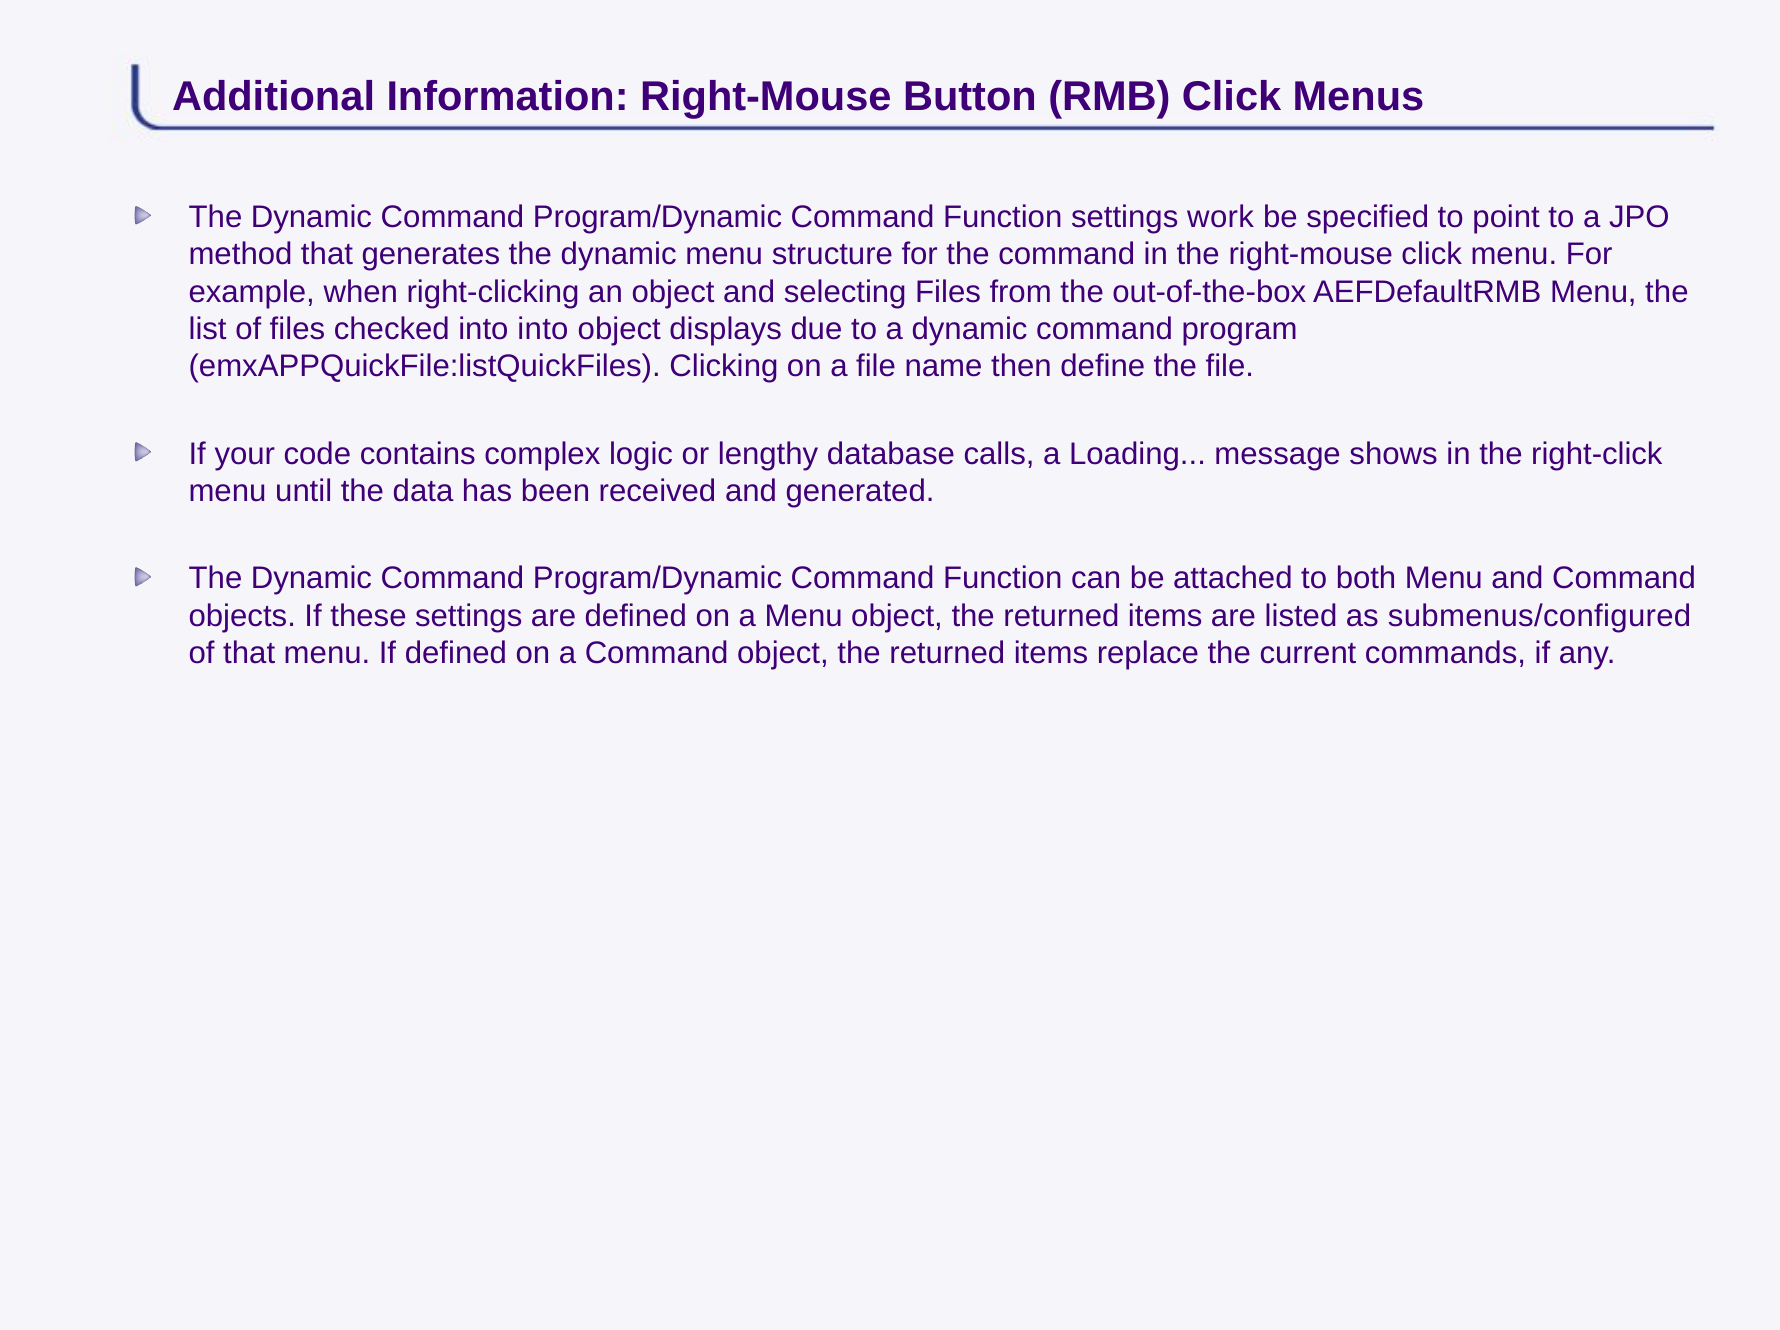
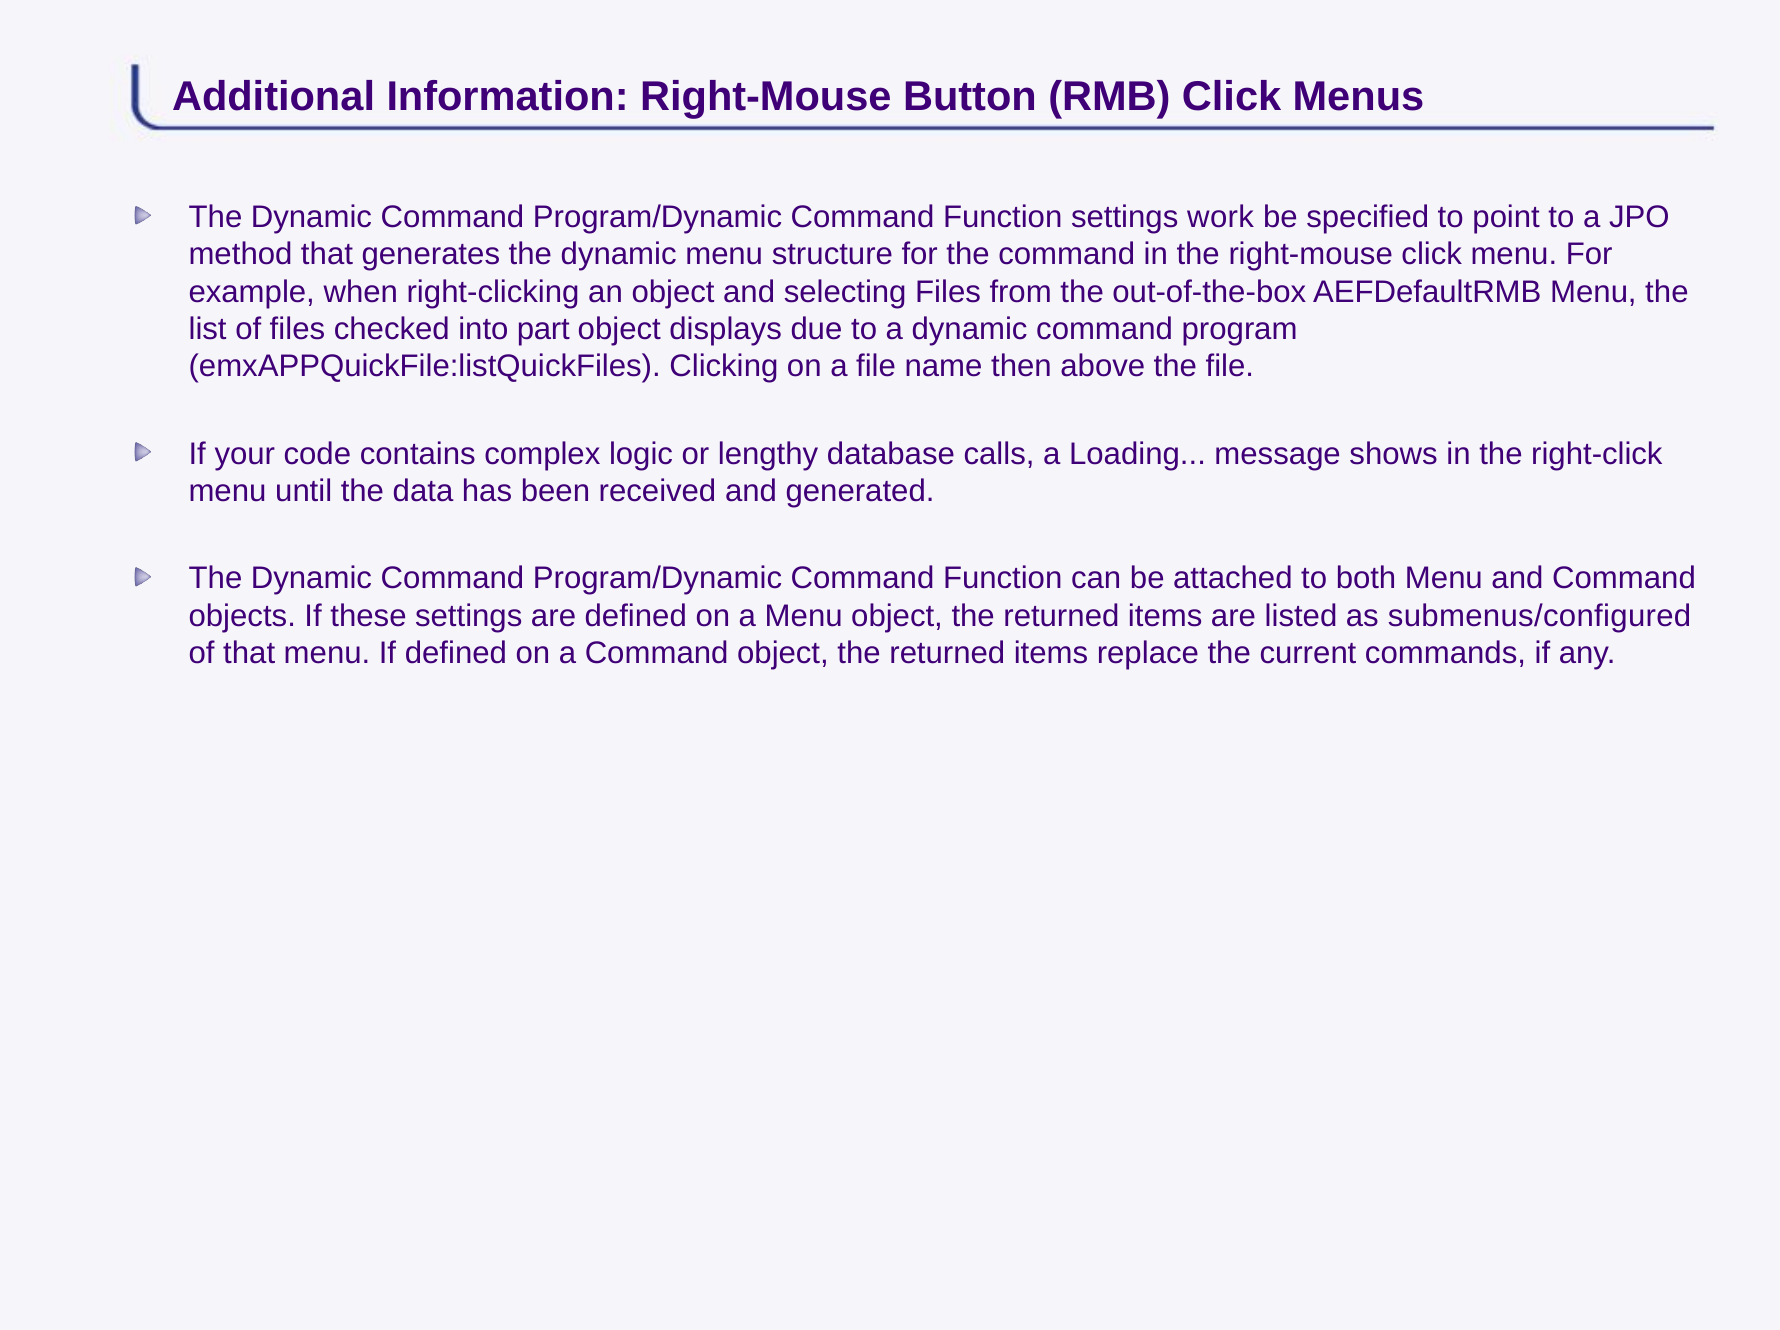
into into: into -> part
define: define -> above
